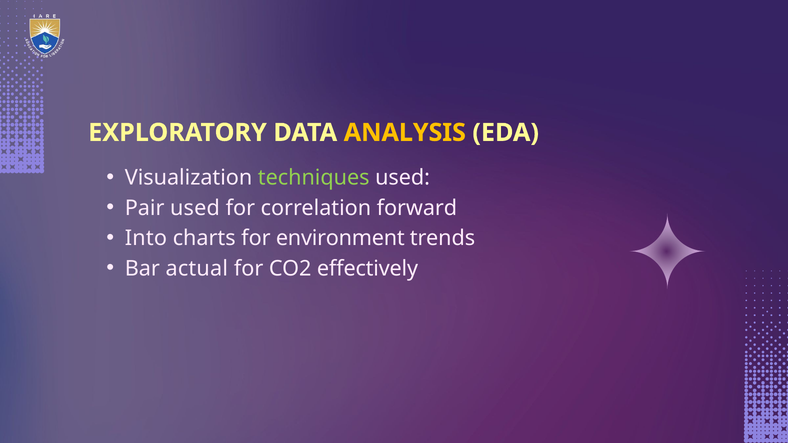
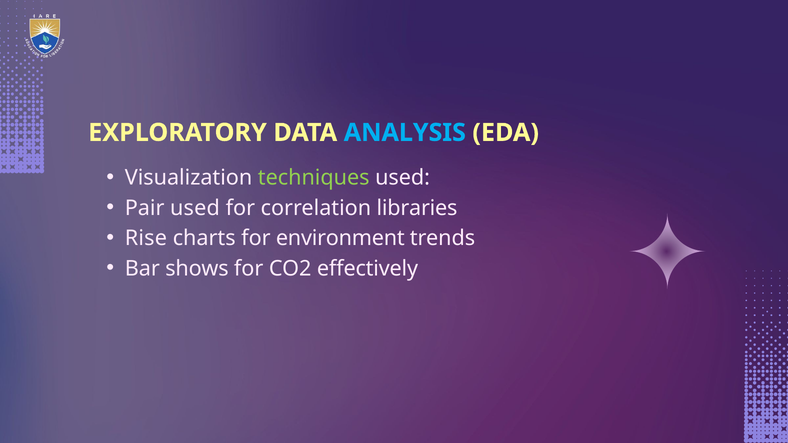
ANALYSIS colour: yellow -> light blue
forward: forward -> libraries
Into: Into -> Rise
actual: actual -> shows
